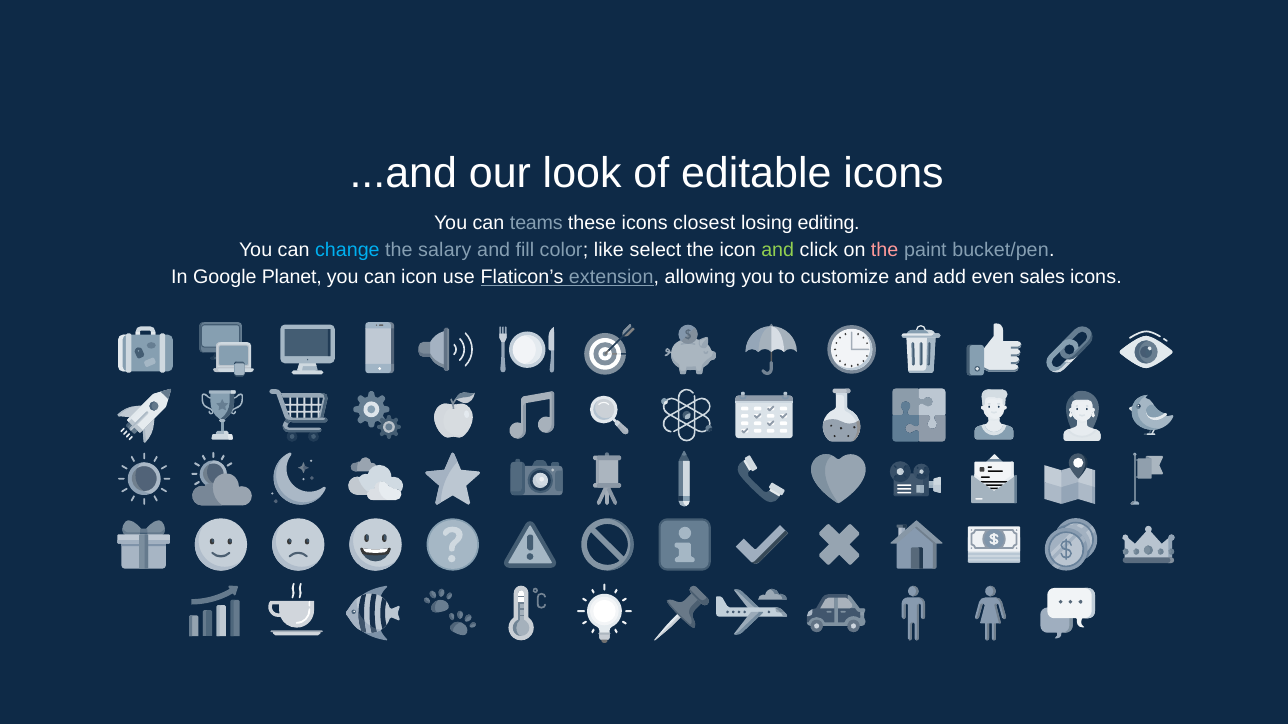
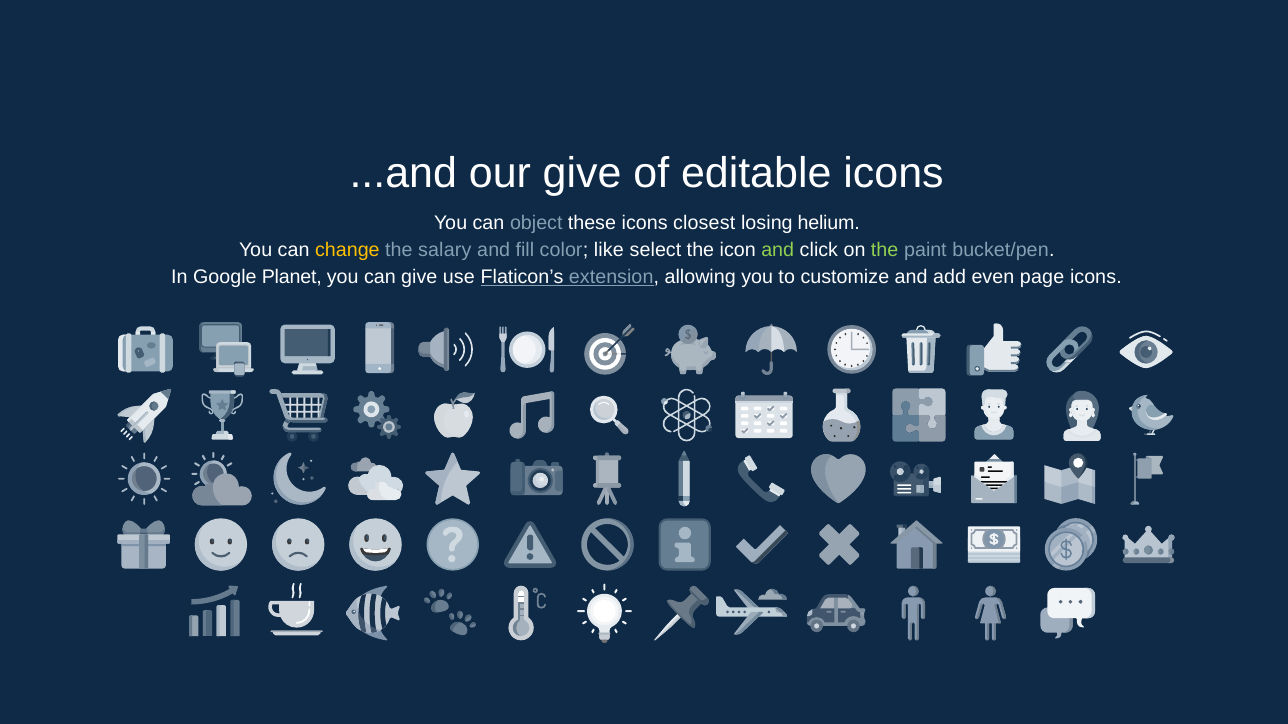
our look: look -> give
teams: teams -> object
editing: editing -> helium
change colour: light blue -> yellow
the at (885, 250) colour: pink -> light green
can icon: icon -> give
sales: sales -> page
